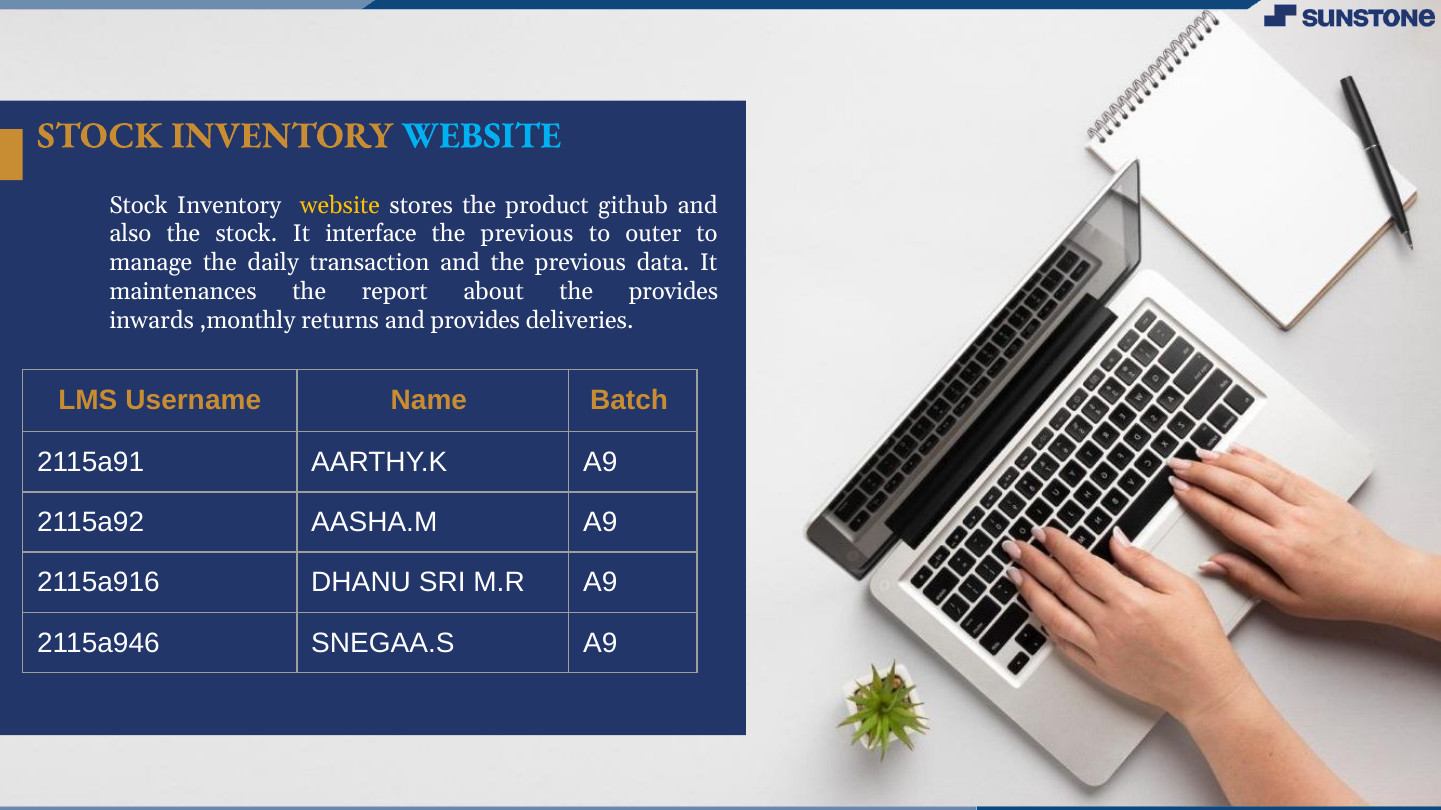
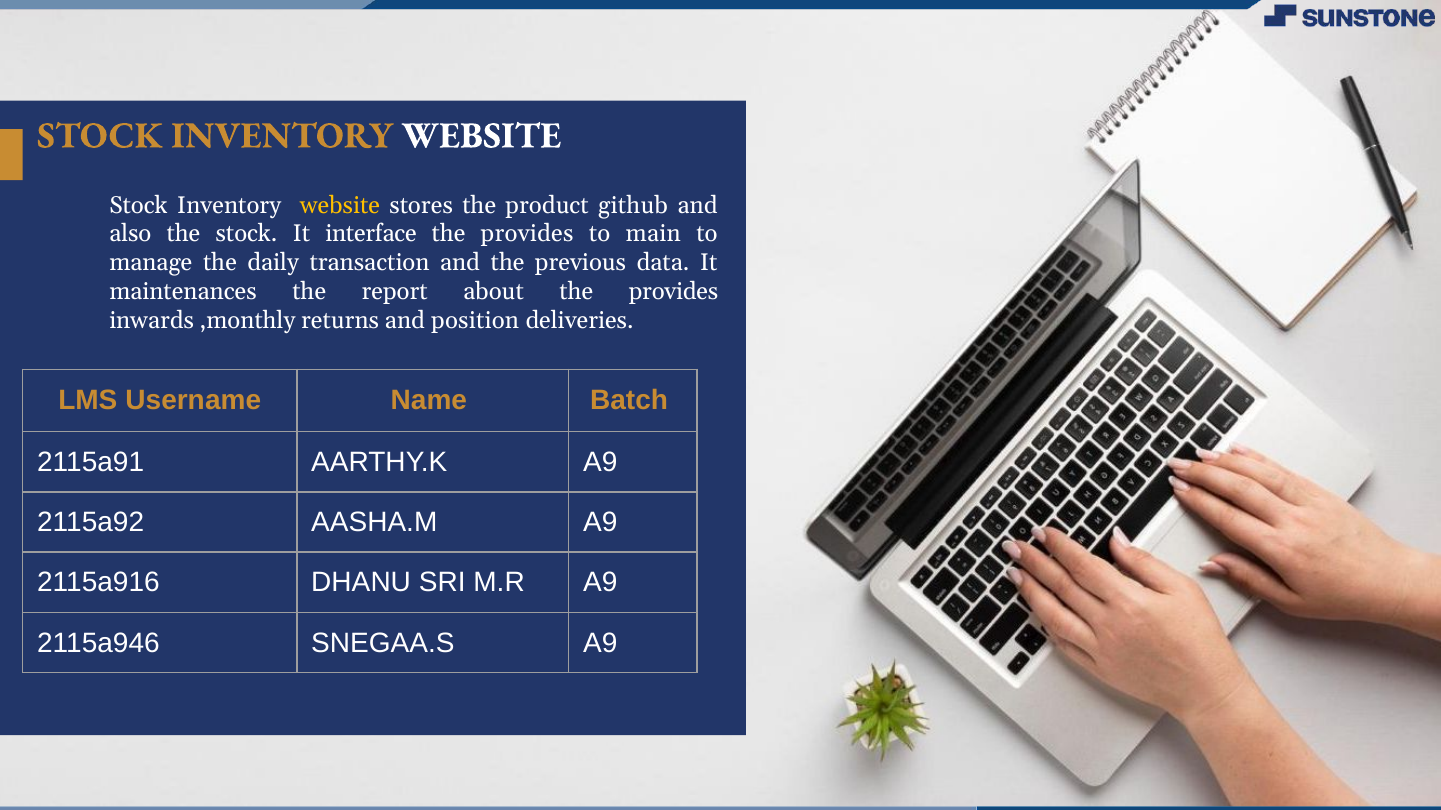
WEBSITE at (481, 135) colour: light blue -> white
previous at (527, 234): previous -> provides
outer: outer -> main
and provides: provides -> position
